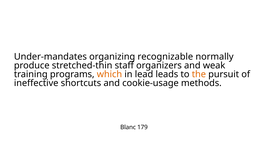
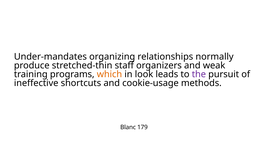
recognizable: recognizable -> relationships
lead: lead -> look
the colour: orange -> purple
